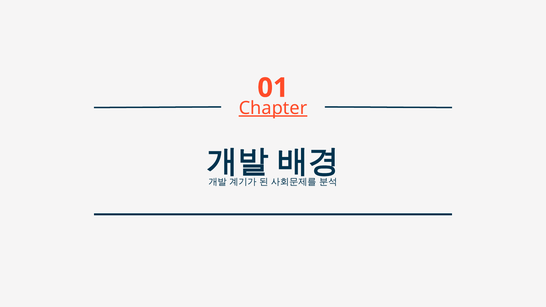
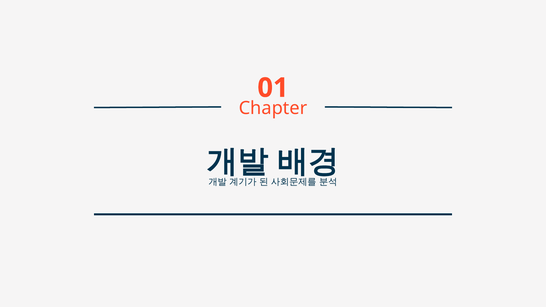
Chapter underline: present -> none
